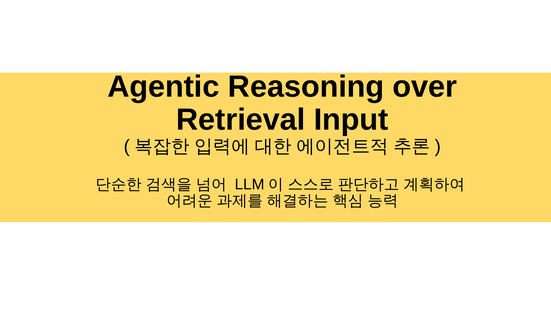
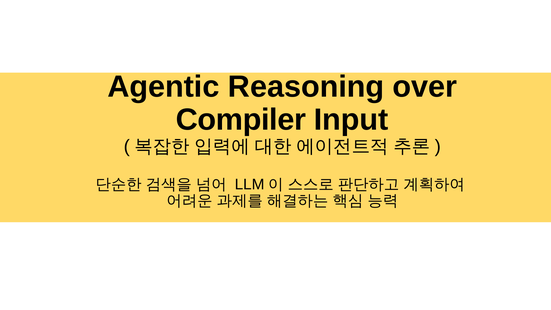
Retrieval: Retrieval -> Compiler
